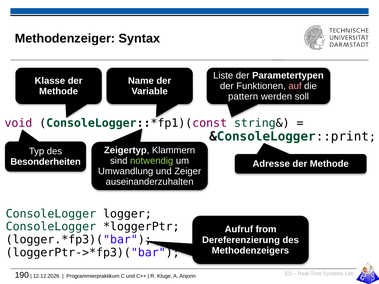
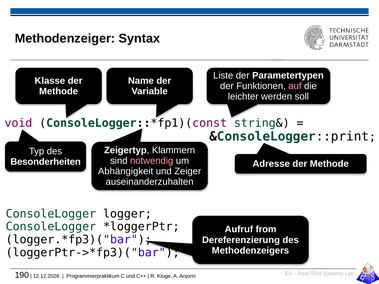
pattern: pattern -> leichter
notwendig colour: light green -> pink
Umwandlung: Umwandlung -> Abhängigkeit
